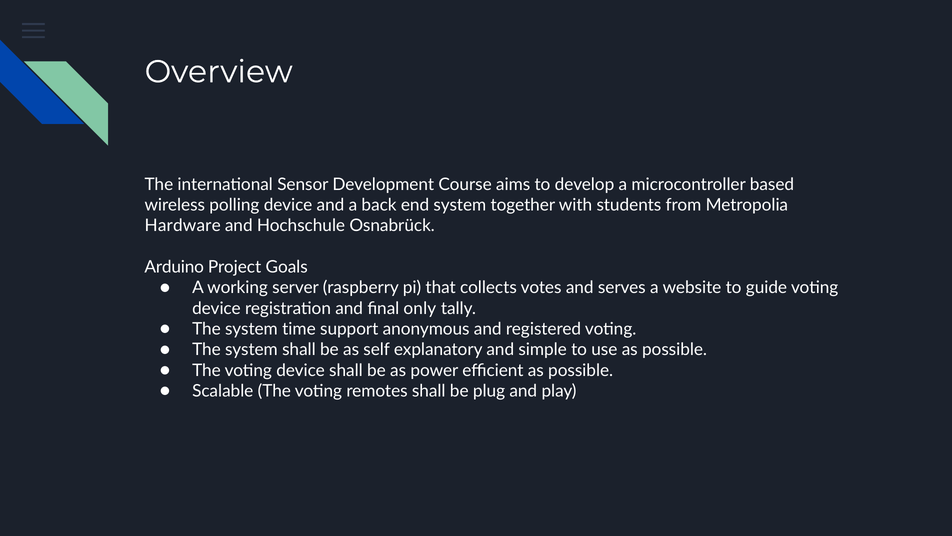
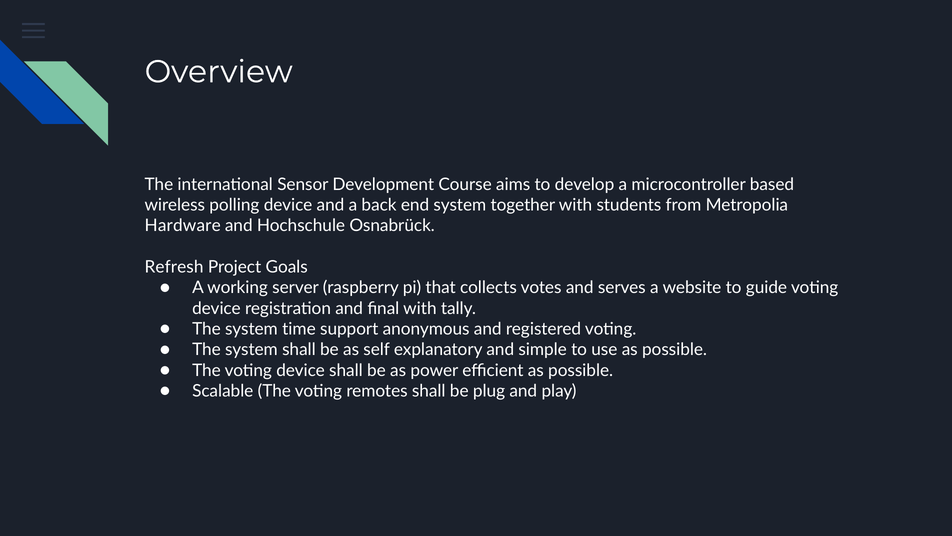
Arduino: Arduino -> Refresh
final only: only -> with
